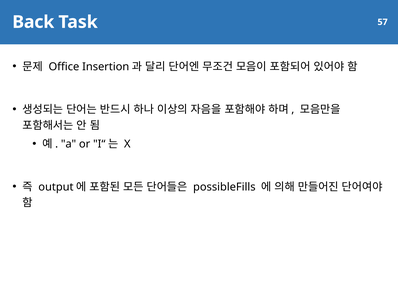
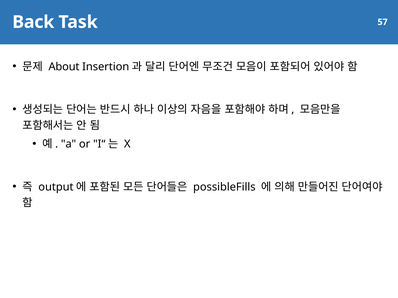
Office: Office -> About
